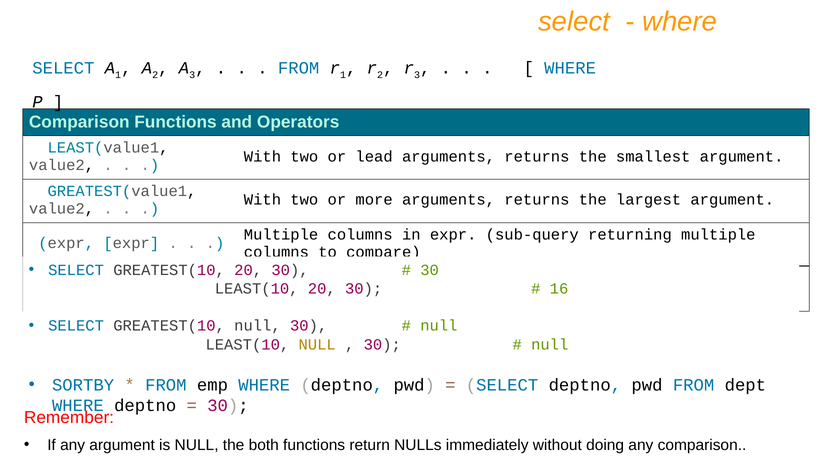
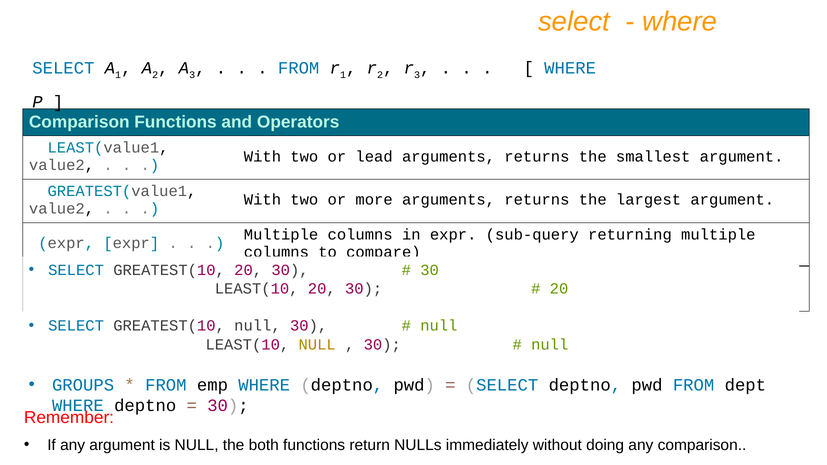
16 at (559, 289): 16 -> 20
SORTBY: SORTBY -> GROUPS
